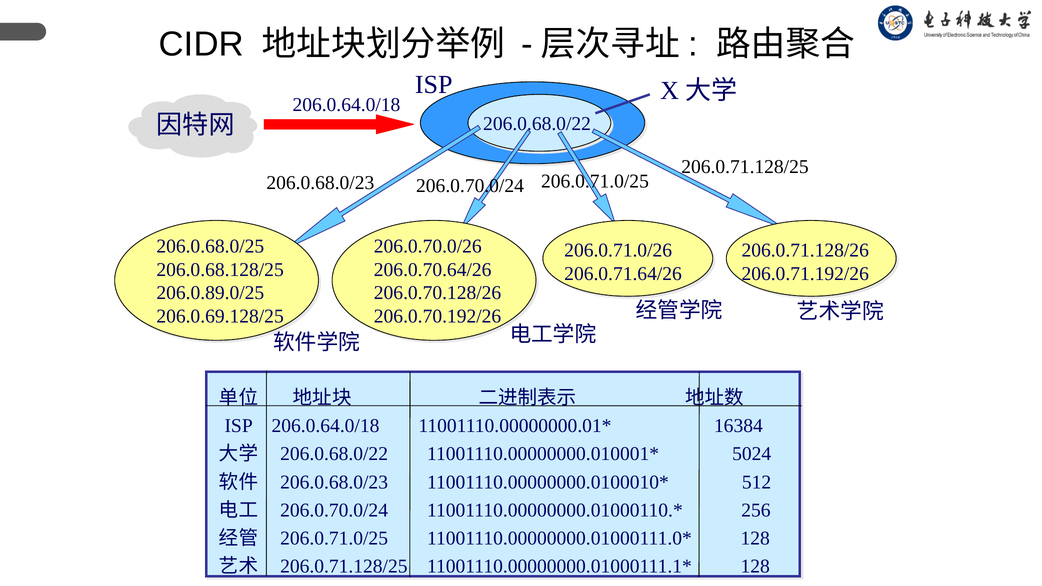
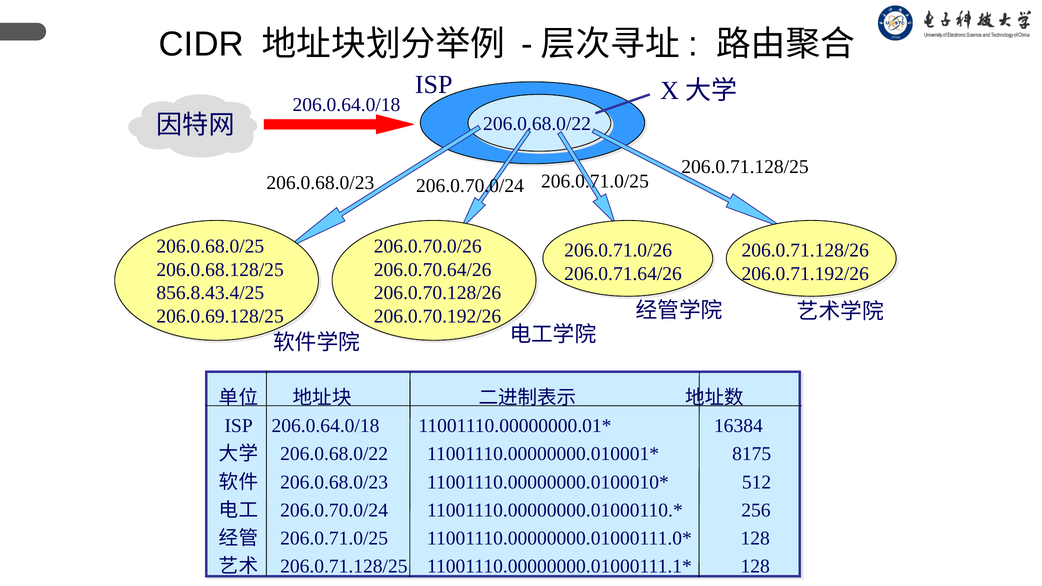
206.0.89.0/25: 206.0.89.0/25 -> 856.8.43.4/25
5024: 5024 -> 8175
